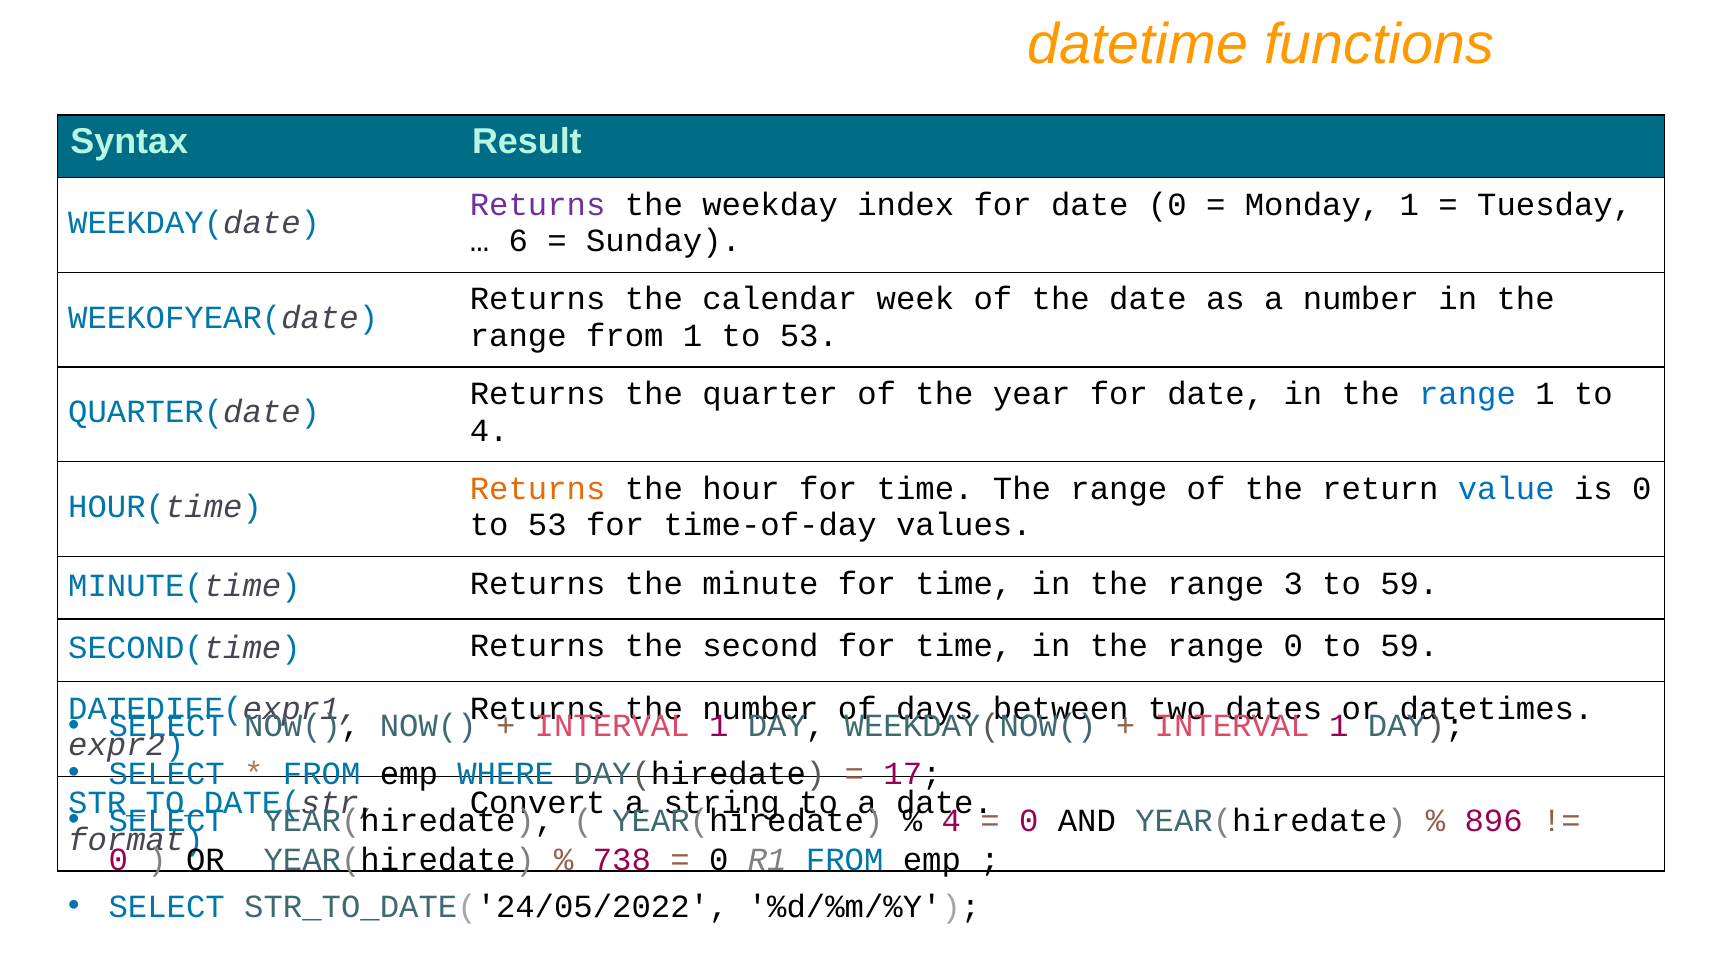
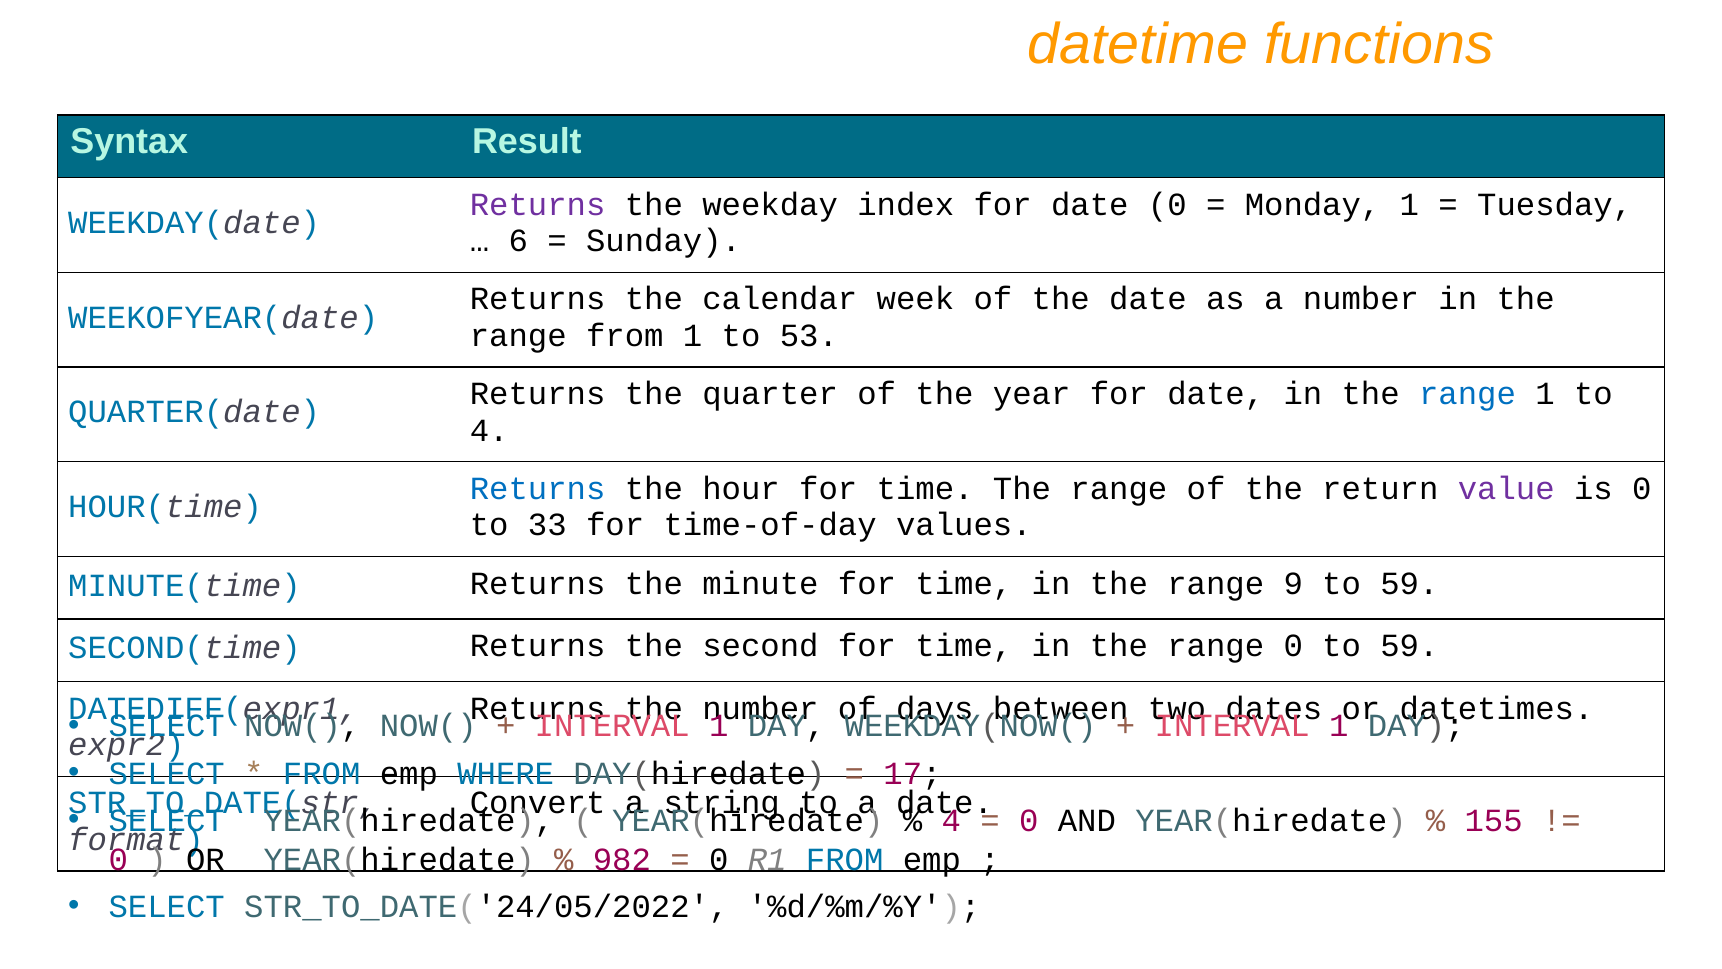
Returns at (538, 488) colour: orange -> blue
value colour: blue -> purple
53 at (547, 525): 53 -> 33
3: 3 -> 9
896: 896 -> 155
738: 738 -> 982
